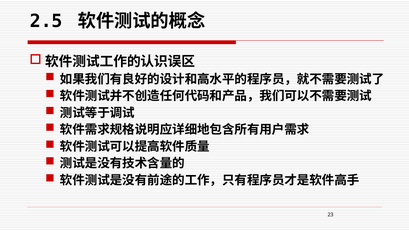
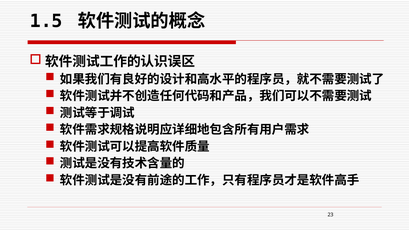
2.5: 2.5 -> 1.5
